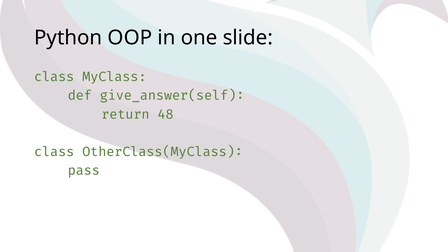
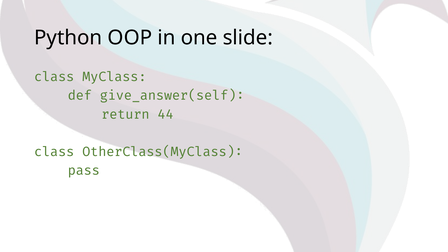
48: 48 -> 44
